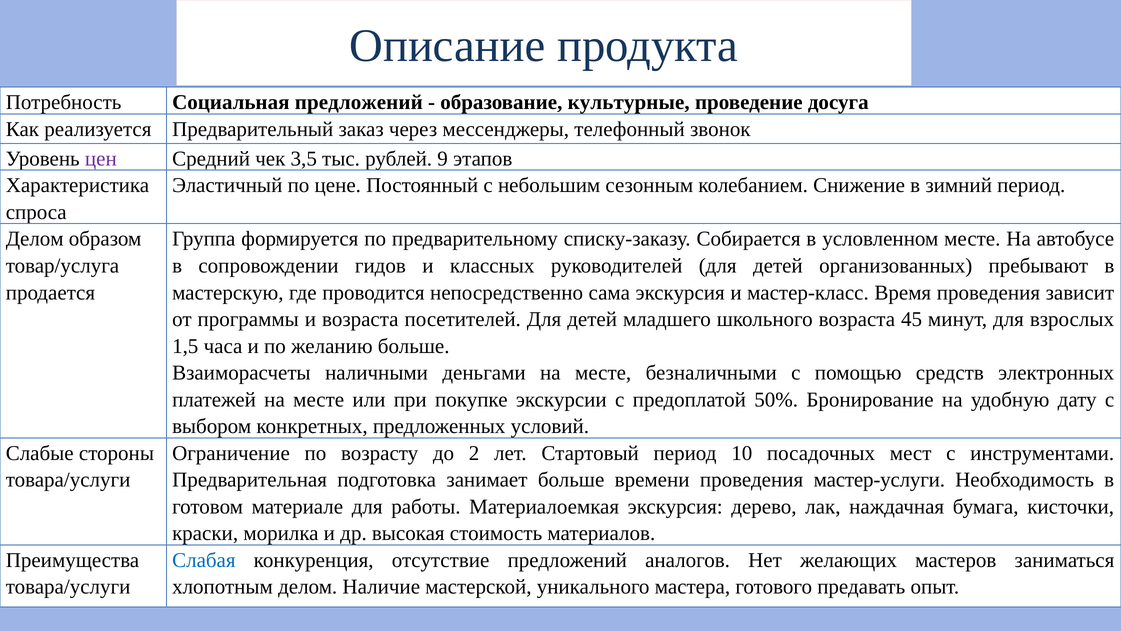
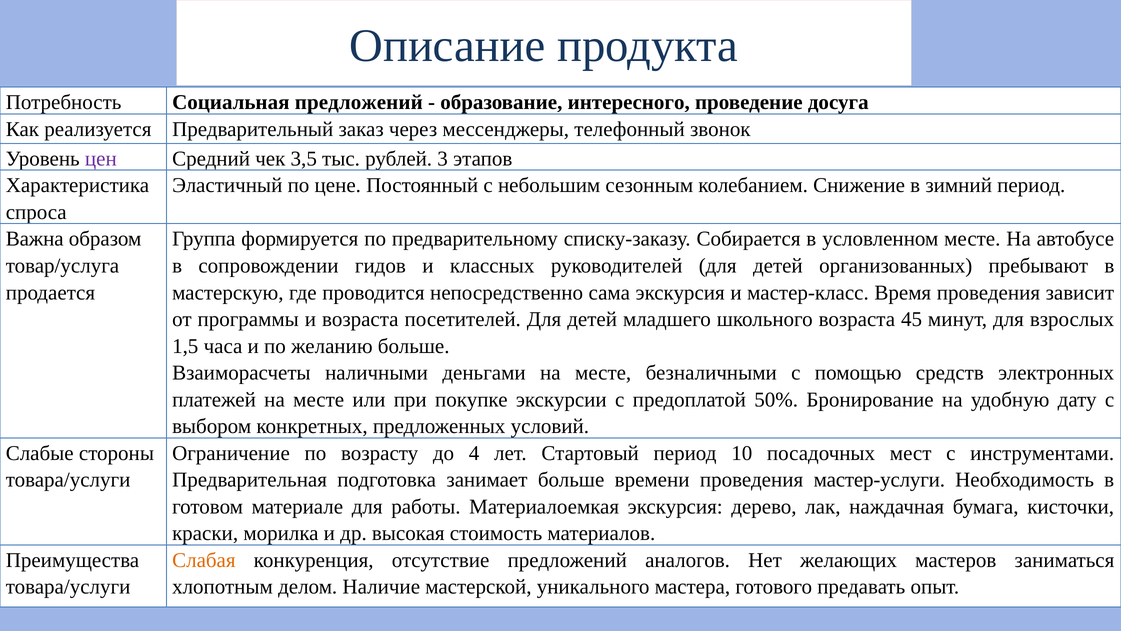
культурные: культурные -> интересного
9: 9 -> 3
Делом at (35, 239): Делом -> Важна
2: 2 -> 4
Слабая colour: blue -> orange
